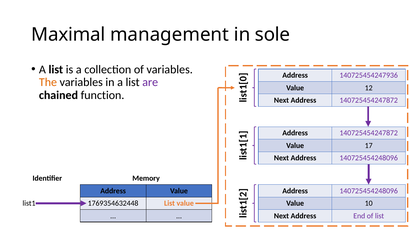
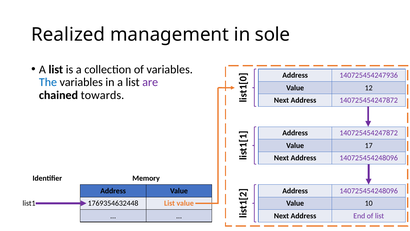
Maximal: Maximal -> Realized
The colour: orange -> blue
function: function -> towards
